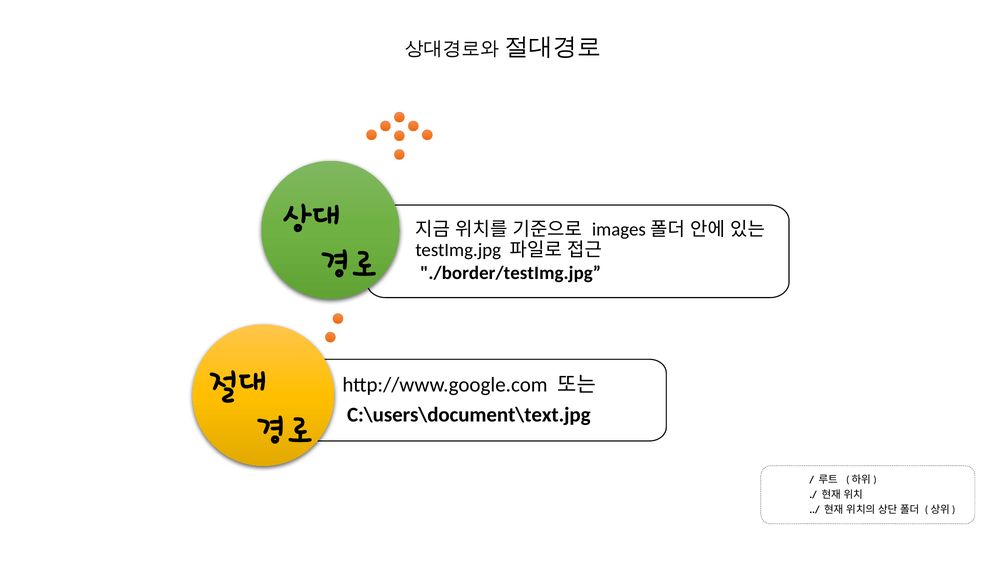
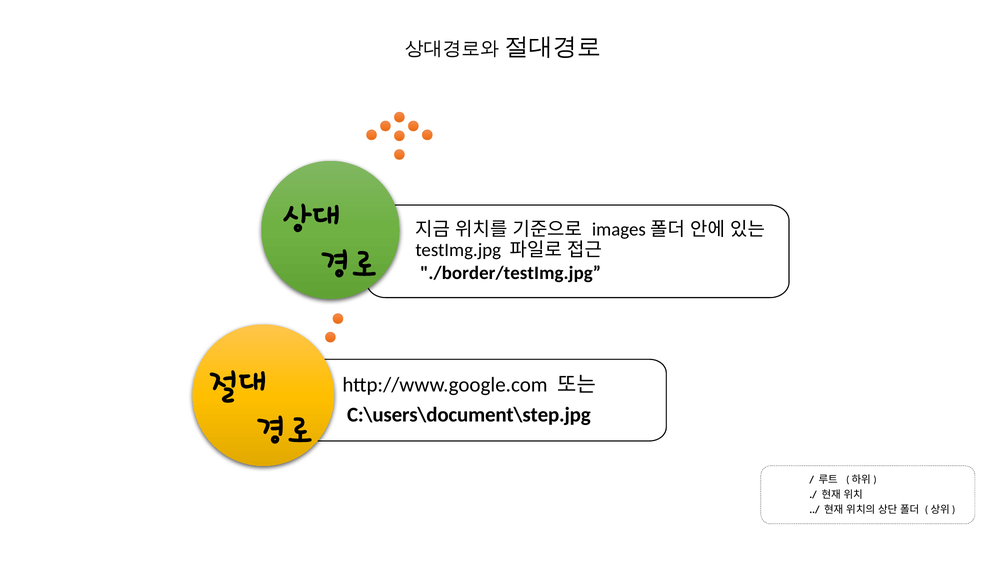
C:\users\document\text.jpg: C:\users\document\text.jpg -> C:\users\document\step.jpg
